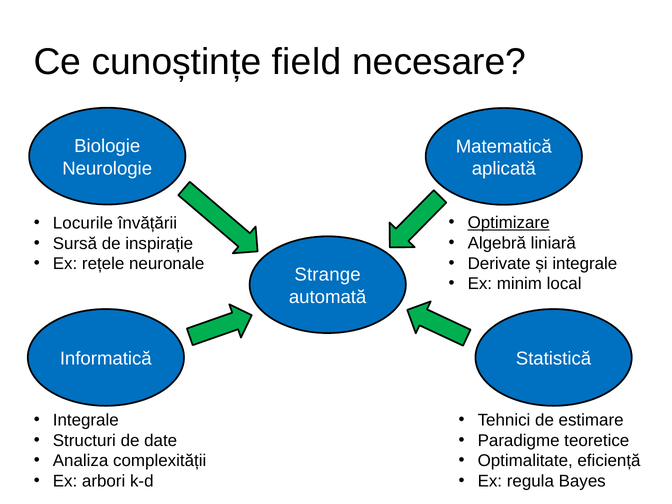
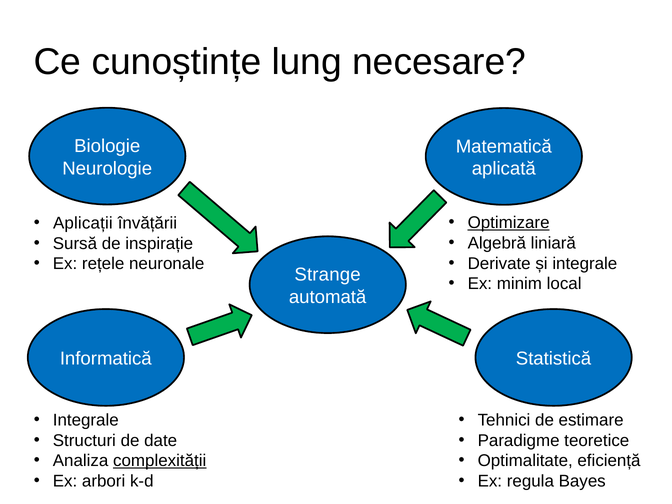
field: field -> lung
Locurile: Locurile -> Aplicații
complexității underline: none -> present
